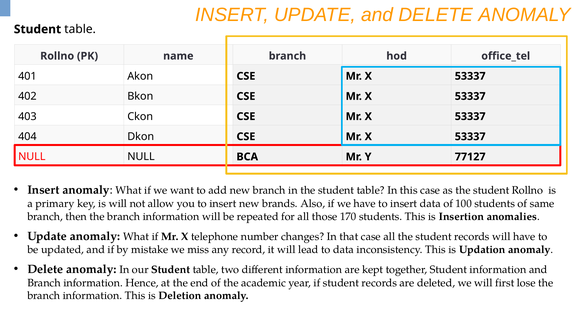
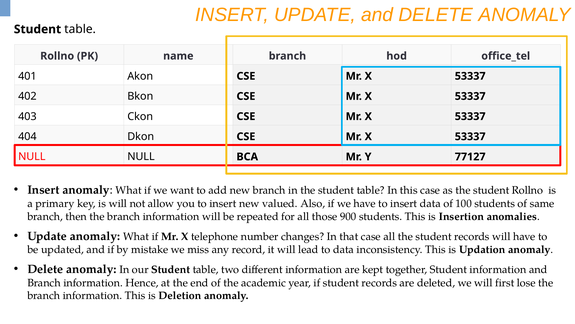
brands: brands -> valued
170: 170 -> 900
